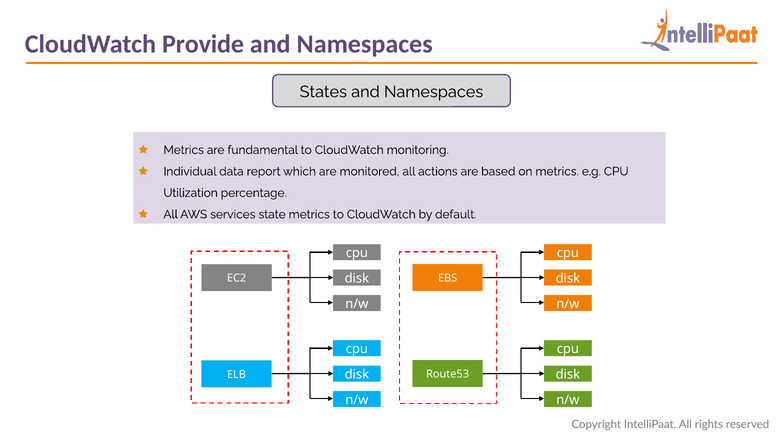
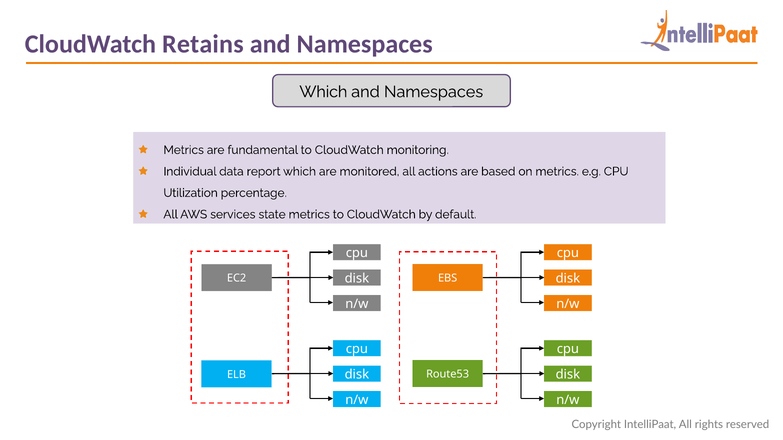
Provide: Provide -> Retains
States at (323, 92): States -> Which
